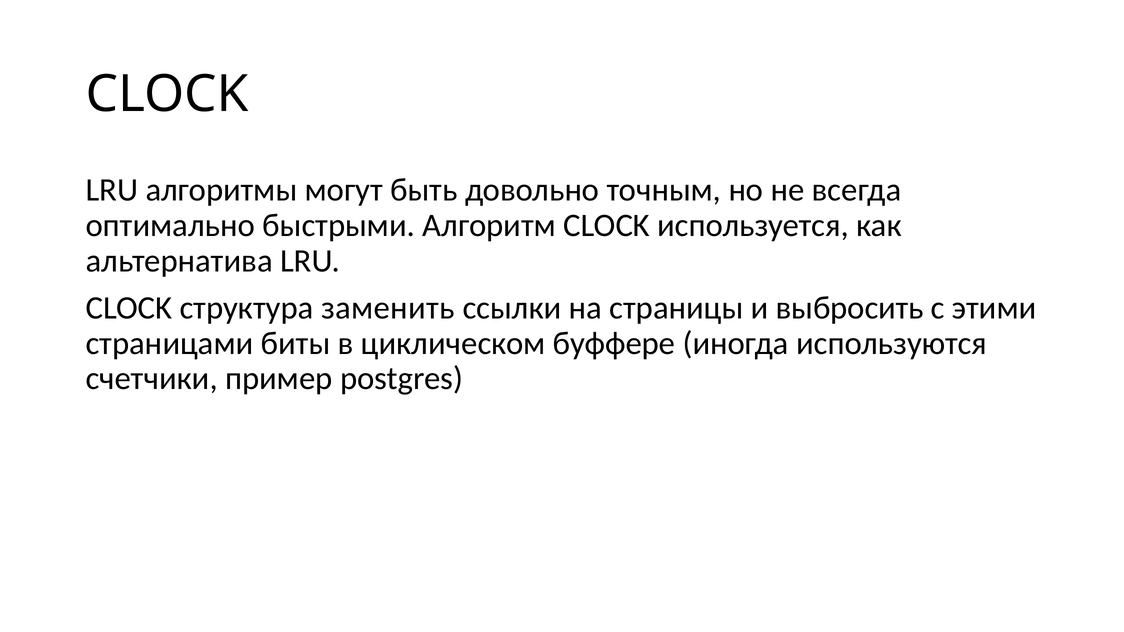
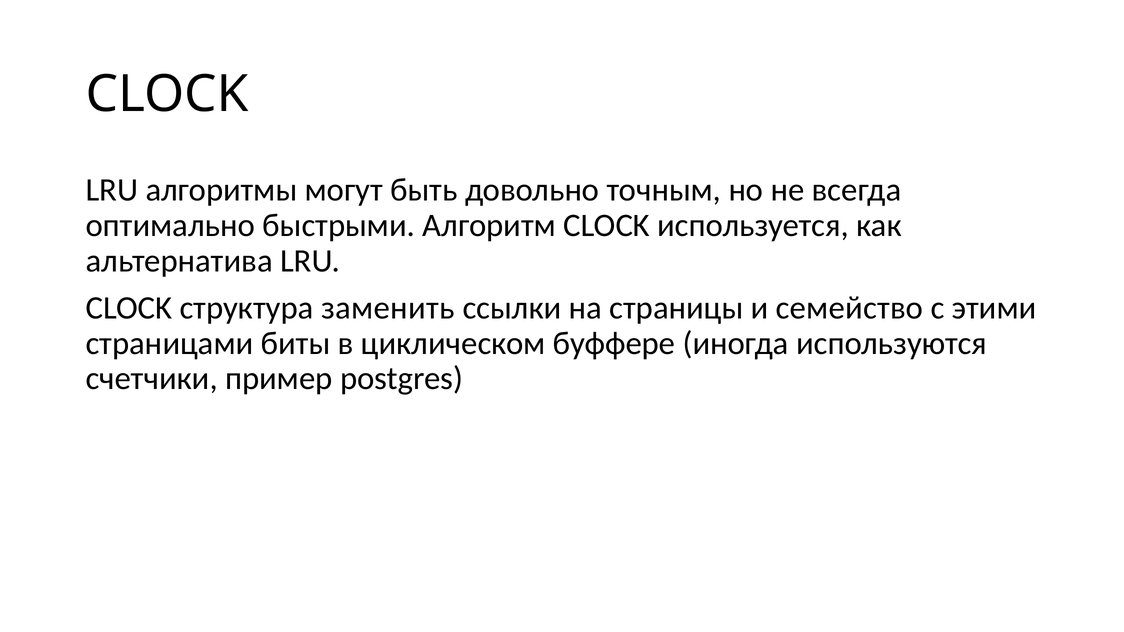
выбросить: выбросить -> семейство
